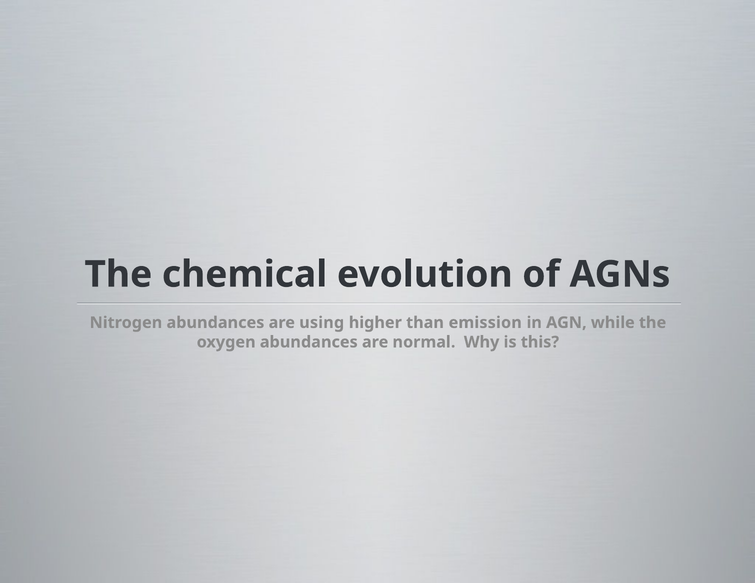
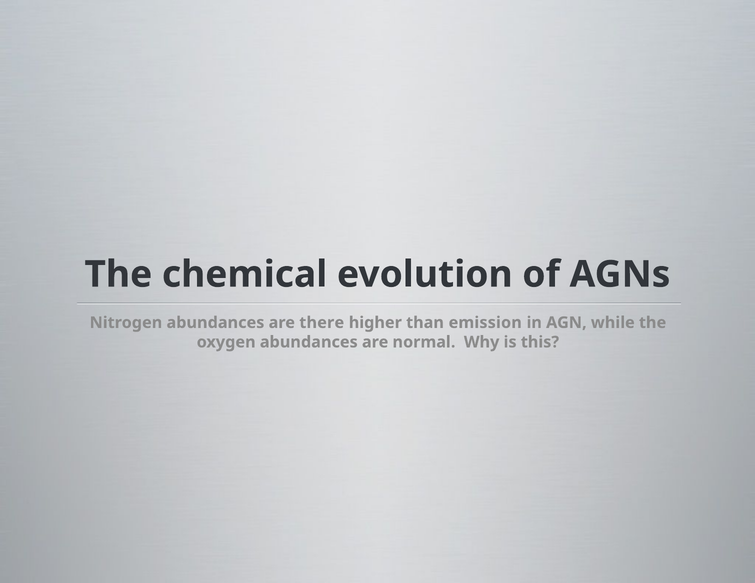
using: using -> there
